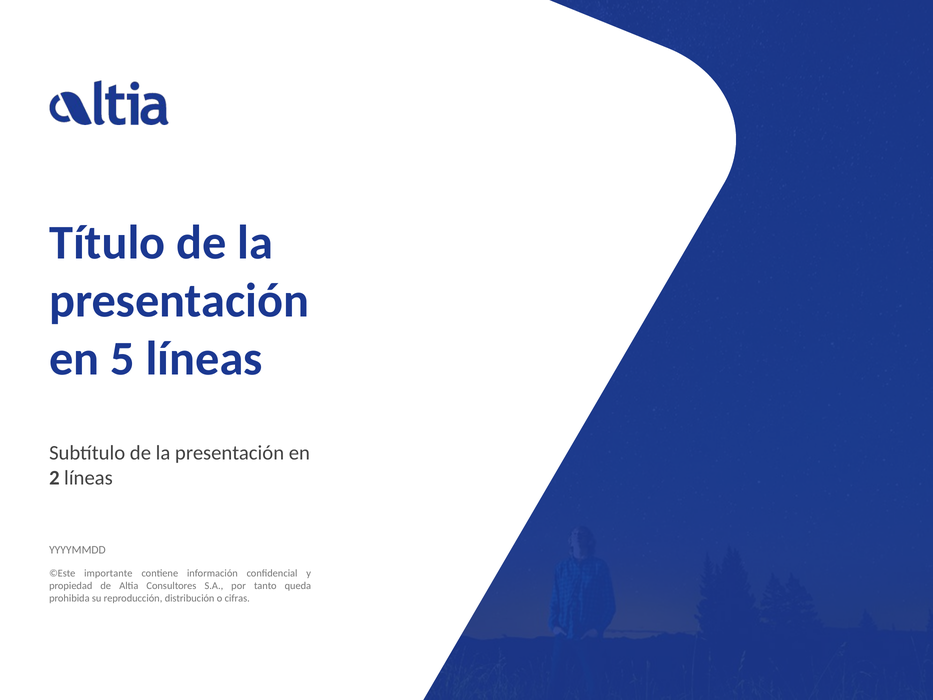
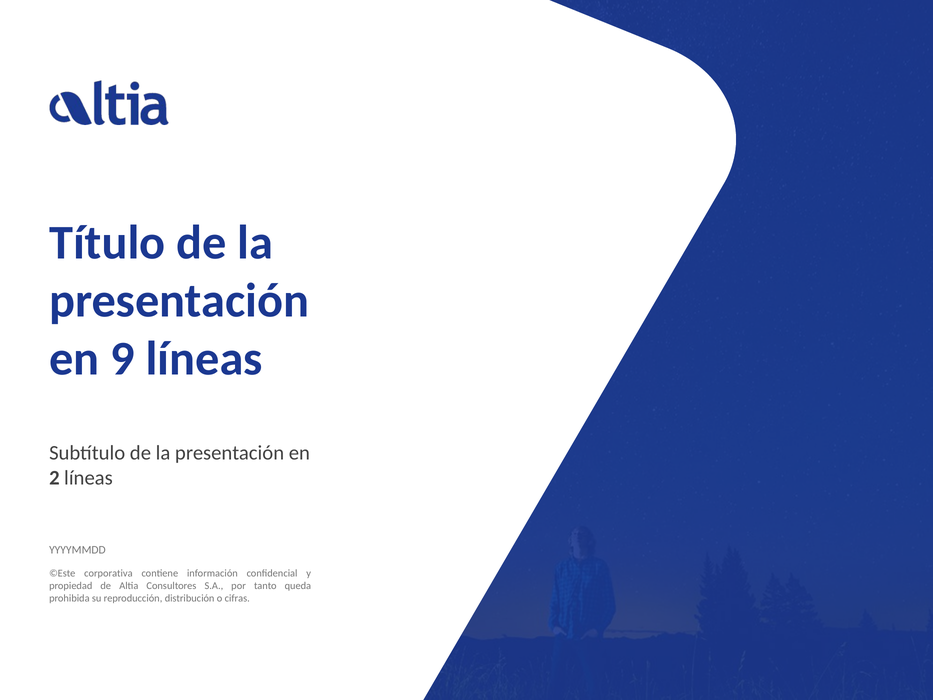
5: 5 -> 9
importante: importante -> corporativa
